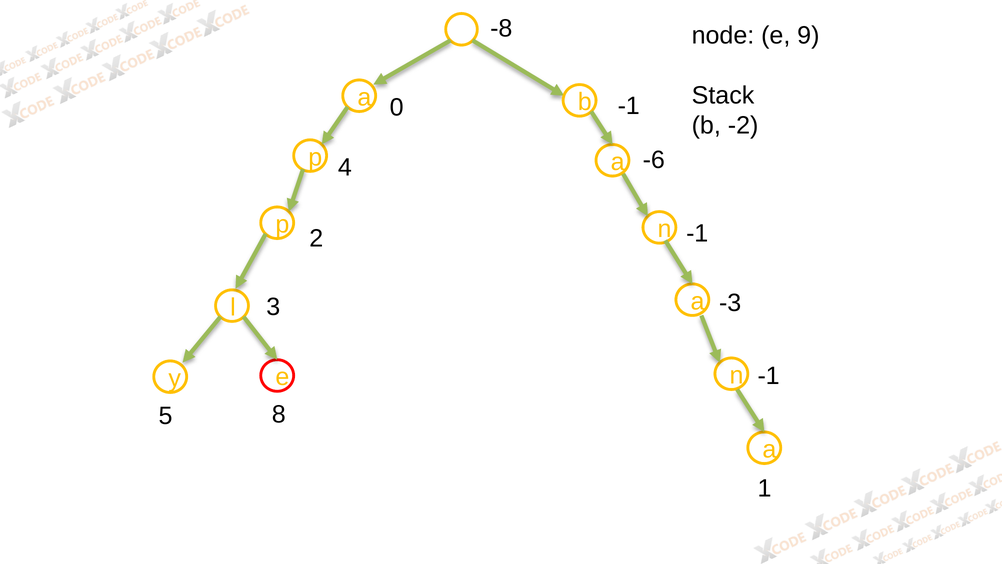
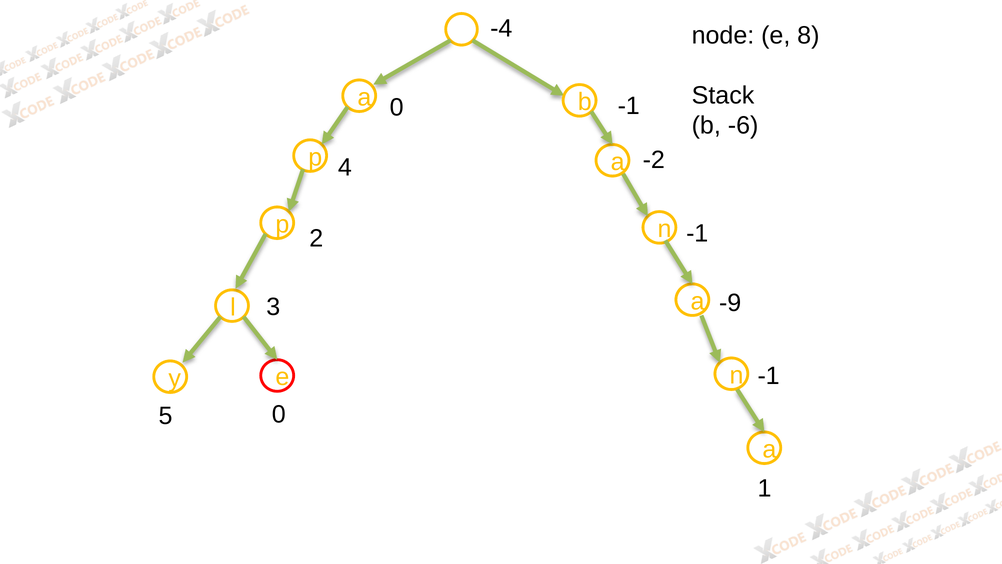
-8: -8 -> -4
9: 9 -> 8
-2: -2 -> -6
-6: -6 -> -2
-3: -3 -> -9
5 8: 8 -> 0
